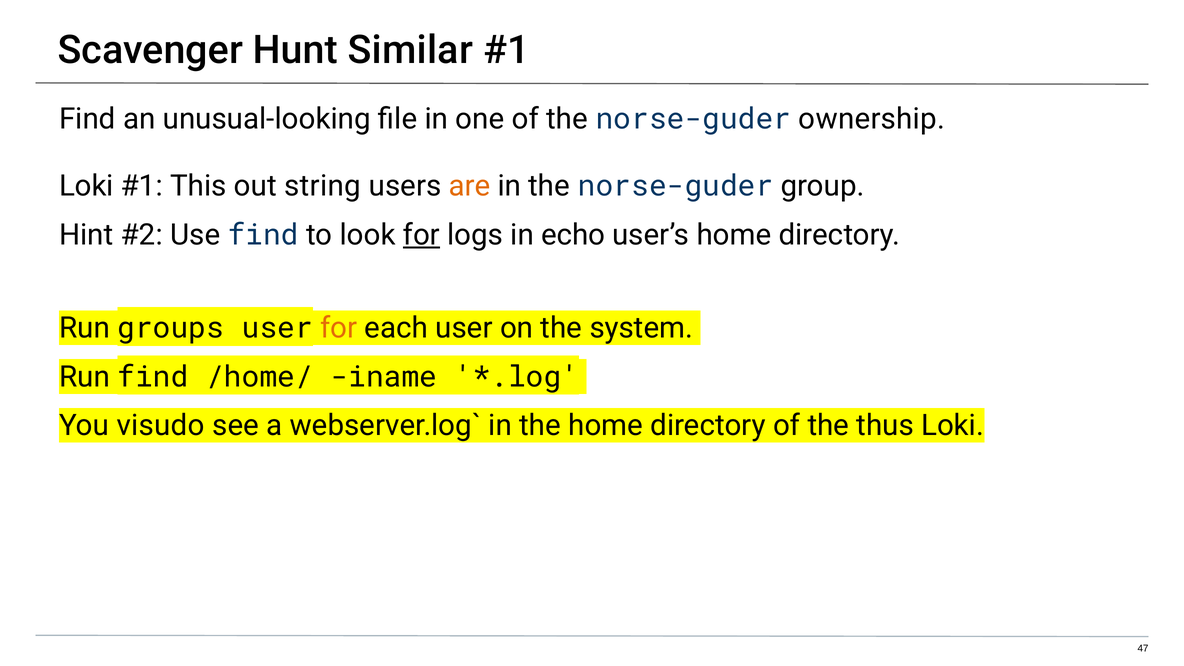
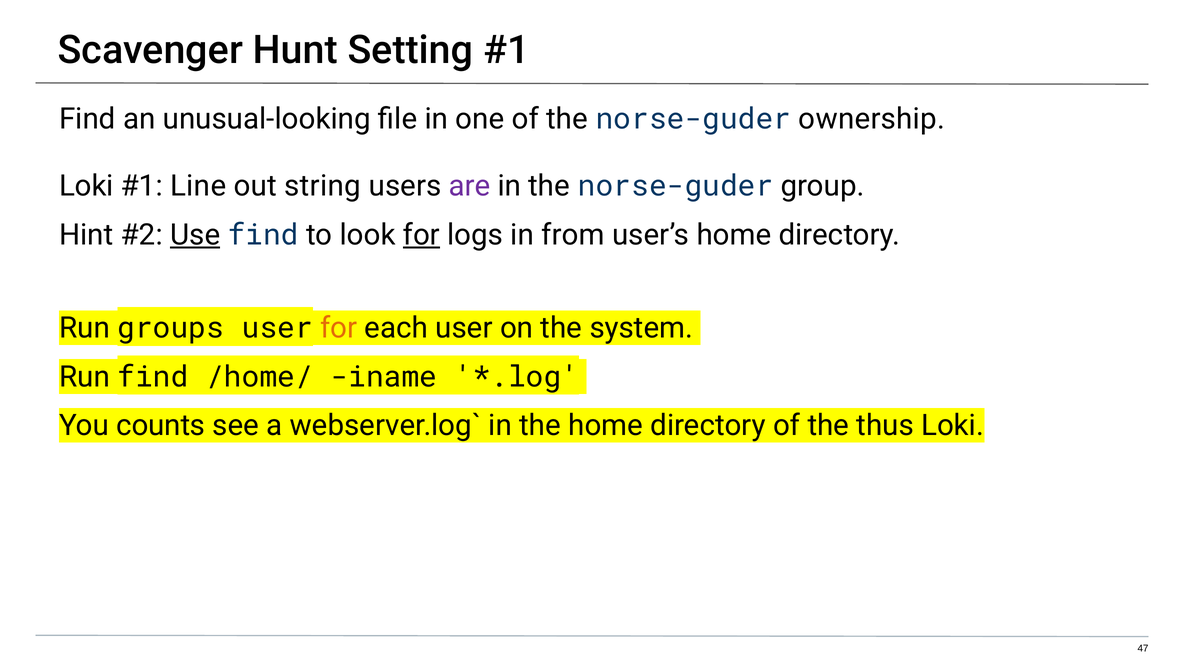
Similar: Similar -> Setting
This: This -> Line
are colour: orange -> purple
Use underline: none -> present
echo: echo -> from
visudo: visudo -> counts
